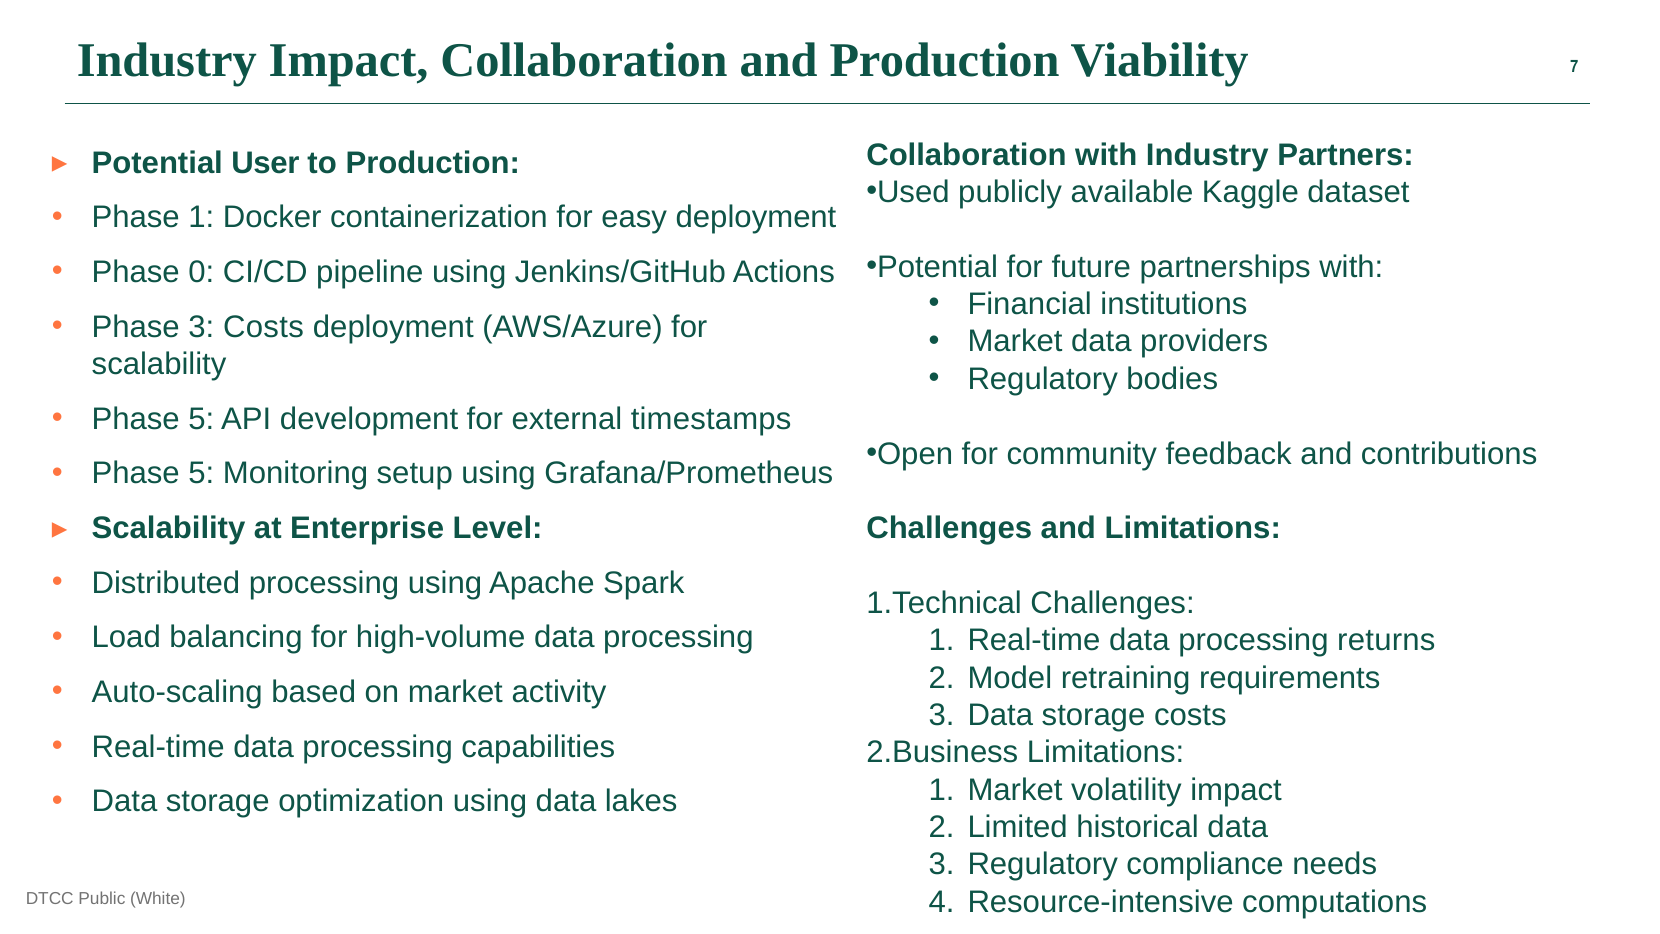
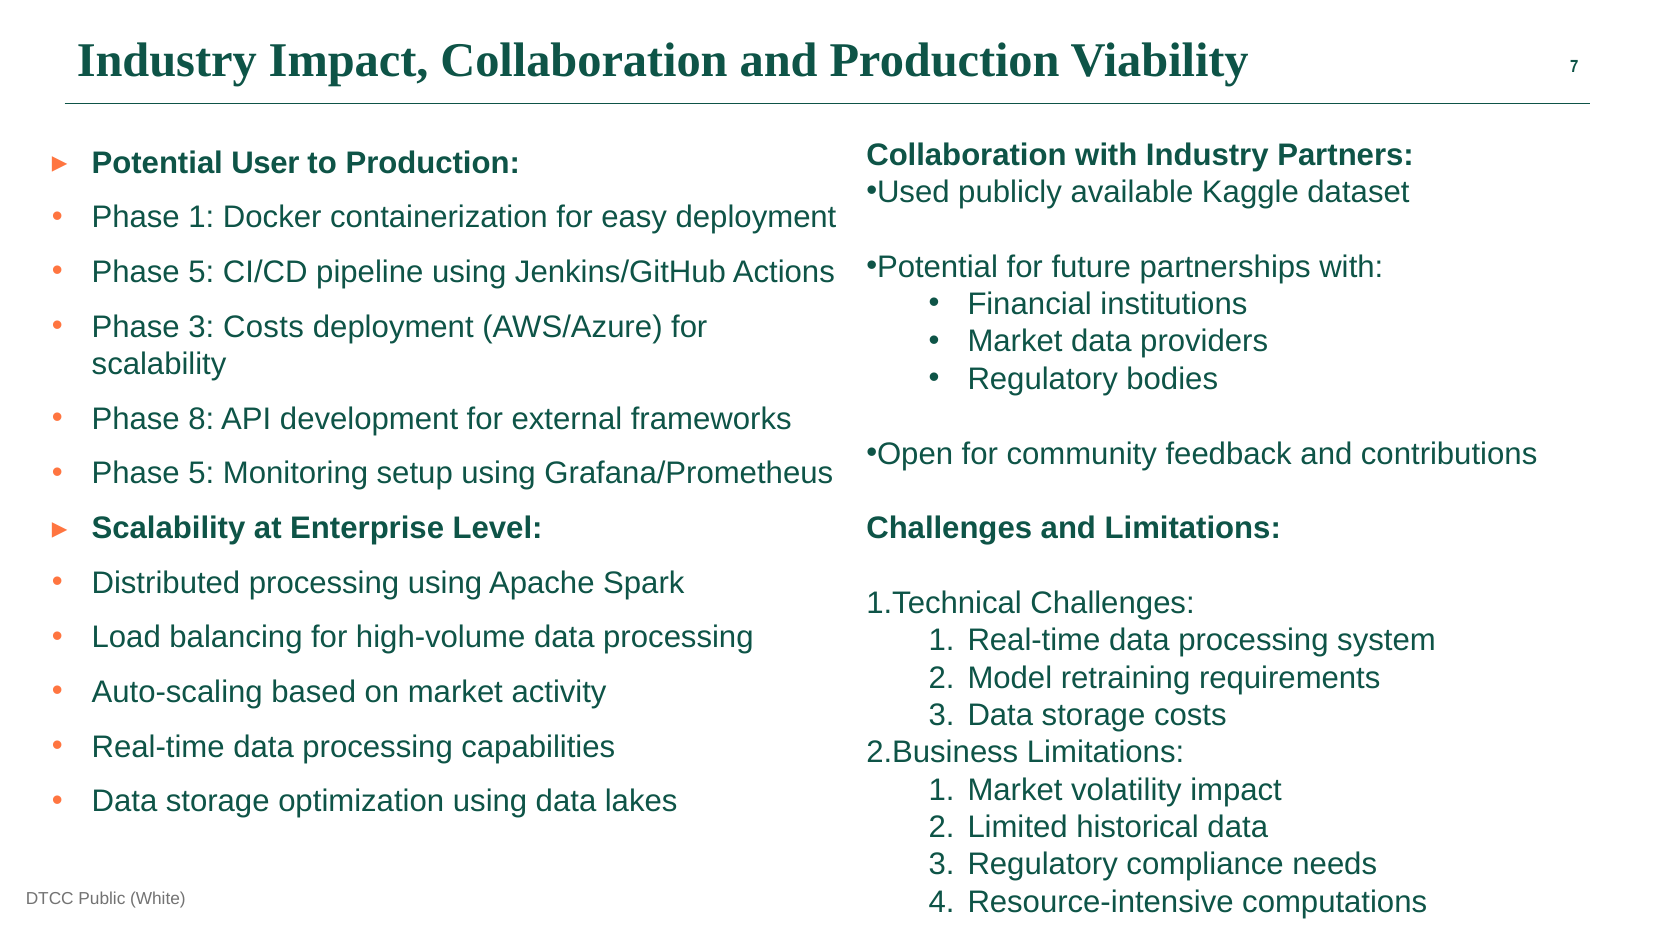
0 at (201, 272): 0 -> 5
5 at (201, 419): 5 -> 8
timestamps: timestamps -> frameworks
returns: returns -> system
